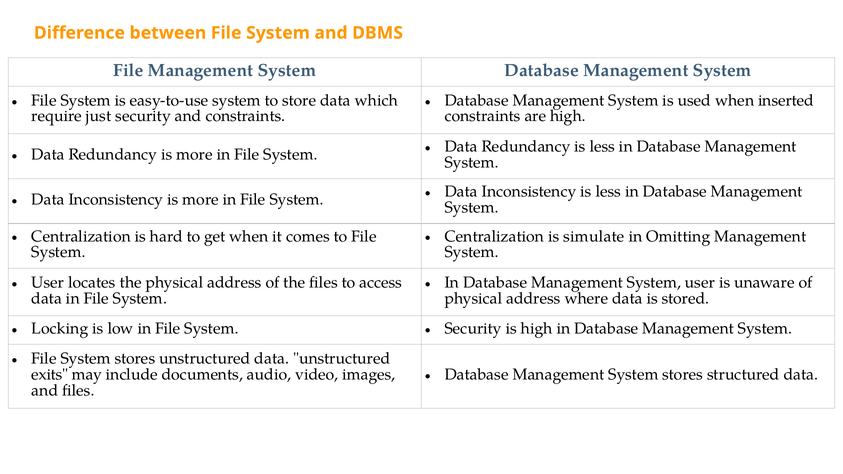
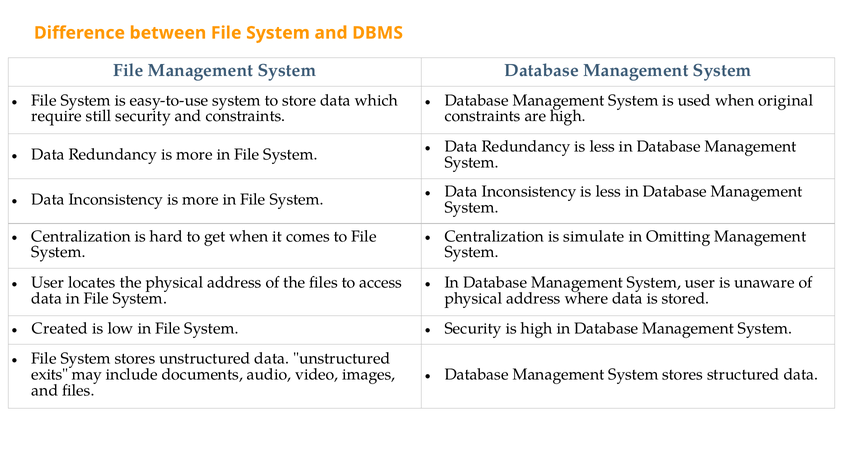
inserted: inserted -> original
just: just -> still
Locking: Locking -> Created
